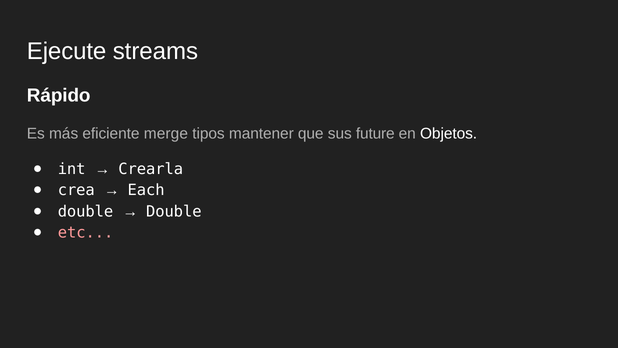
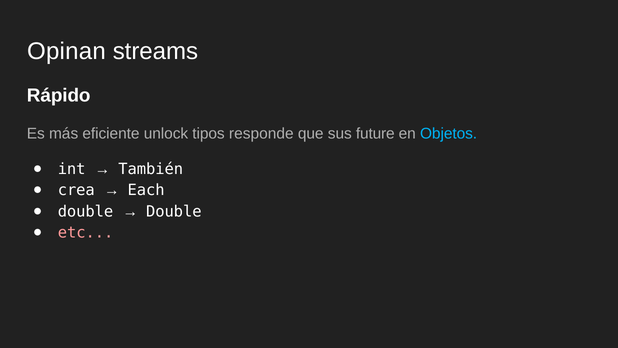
Ejecute: Ejecute -> Opinan
merge: merge -> unlock
mantener: mantener -> responde
Objetos colour: white -> light blue
Crearla: Crearla -> También
